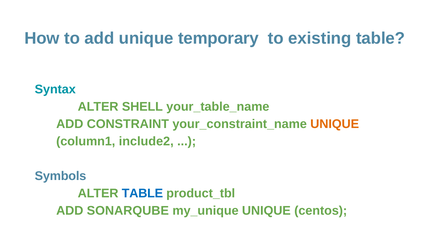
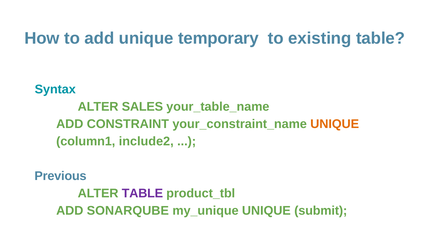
SHELL: SHELL -> SALES
Symbols: Symbols -> Previous
TABLE at (142, 193) colour: blue -> purple
centos: centos -> submit
